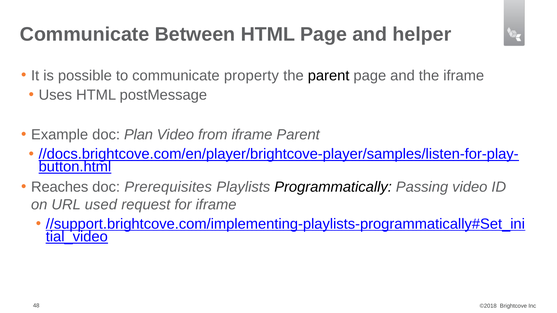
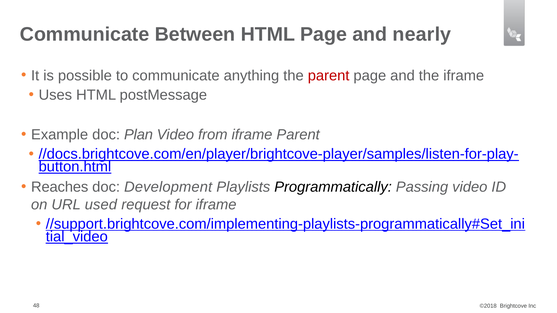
helper: helper -> nearly
property: property -> anything
parent at (329, 76) colour: black -> red
Prerequisites: Prerequisites -> Development
